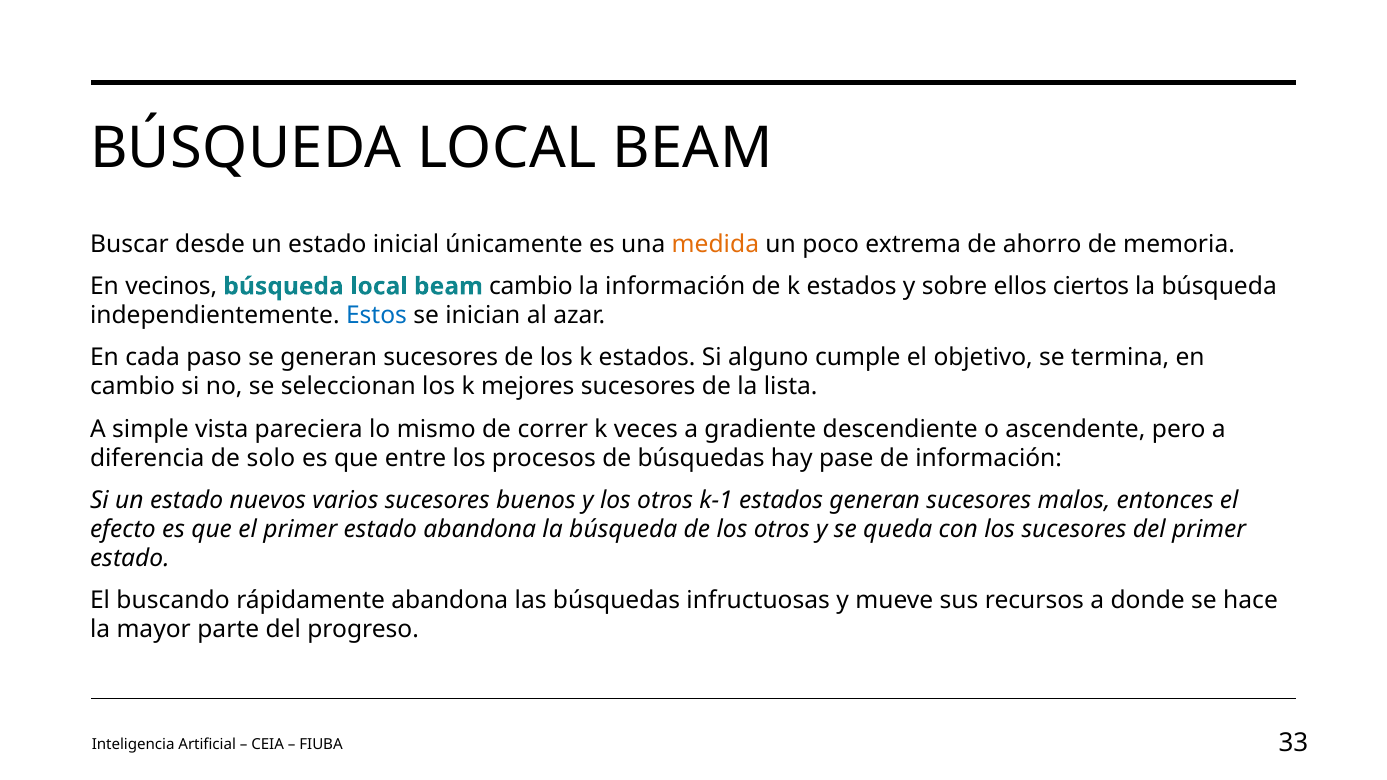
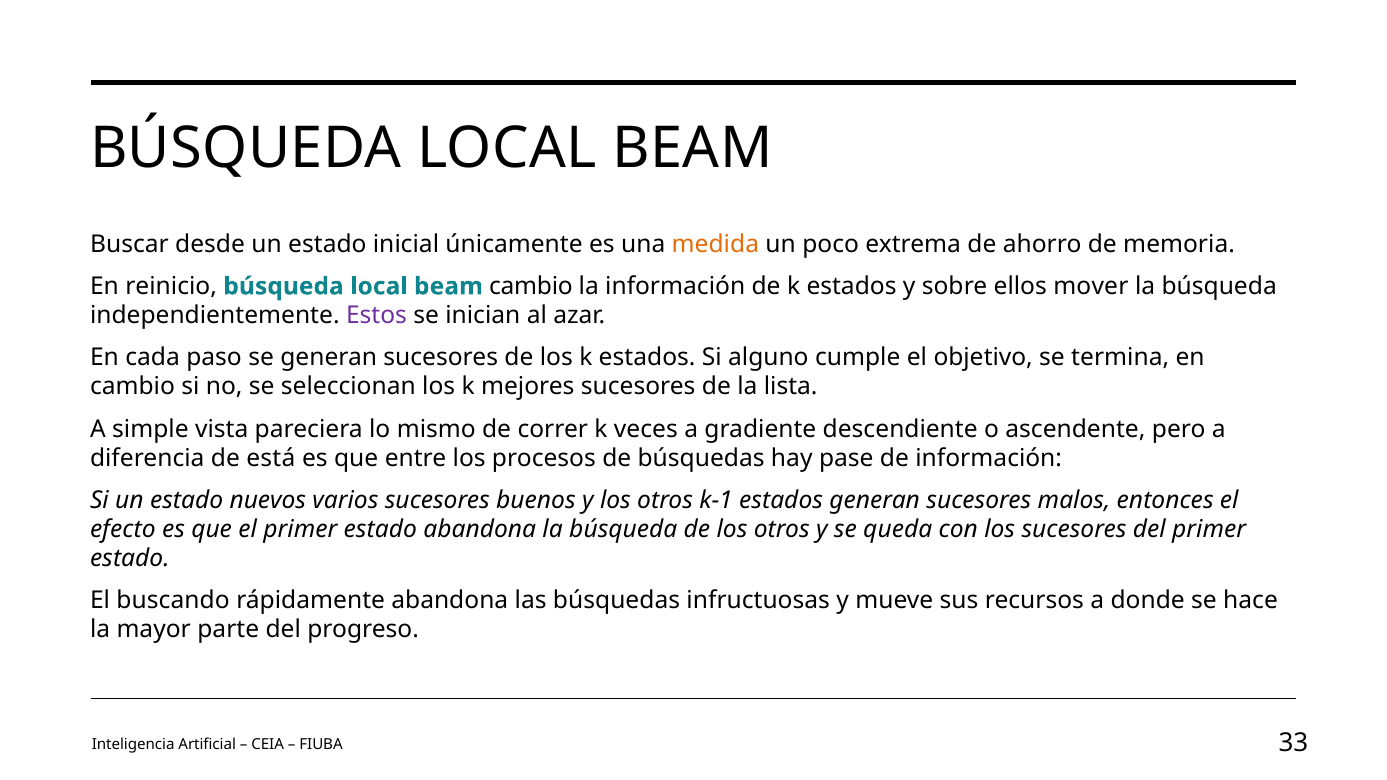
vecinos: vecinos -> reinicio
ciertos: ciertos -> mover
Estos colour: blue -> purple
solo: solo -> está
